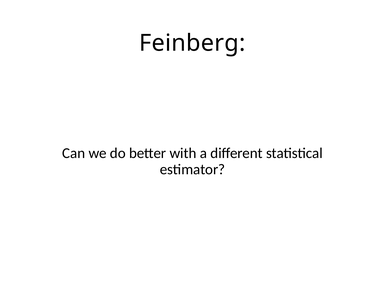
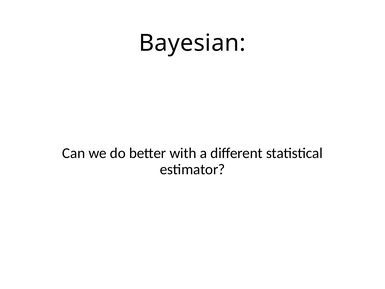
Feinberg: Feinberg -> Bayesian
